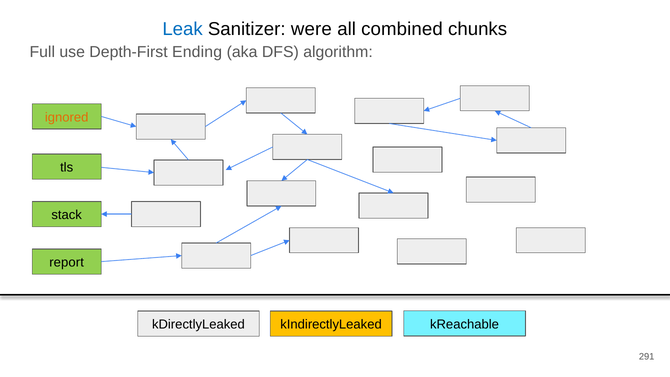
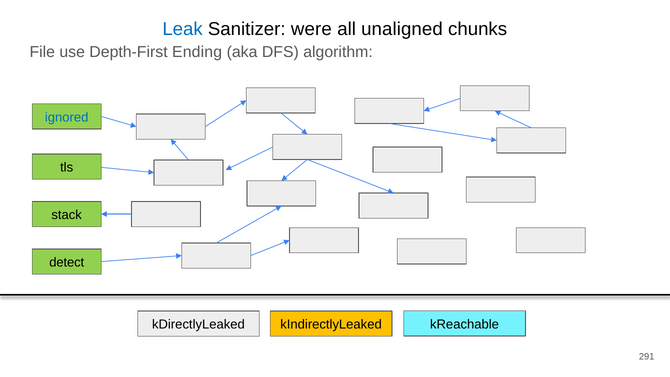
combined: combined -> unaligned
Full: Full -> File
ignored colour: orange -> blue
report: report -> detect
